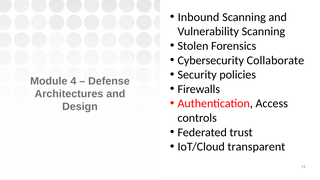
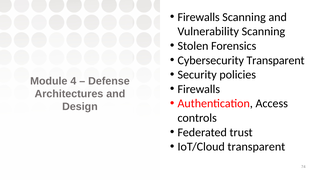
Inbound at (198, 17): Inbound -> Firewalls
Cybersecurity Collaborate: Collaborate -> Transparent
